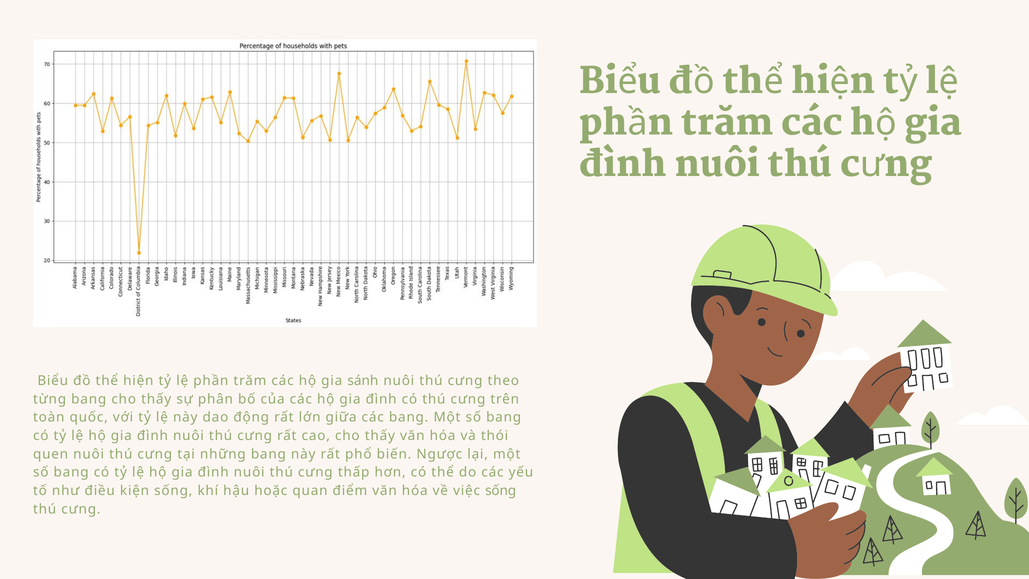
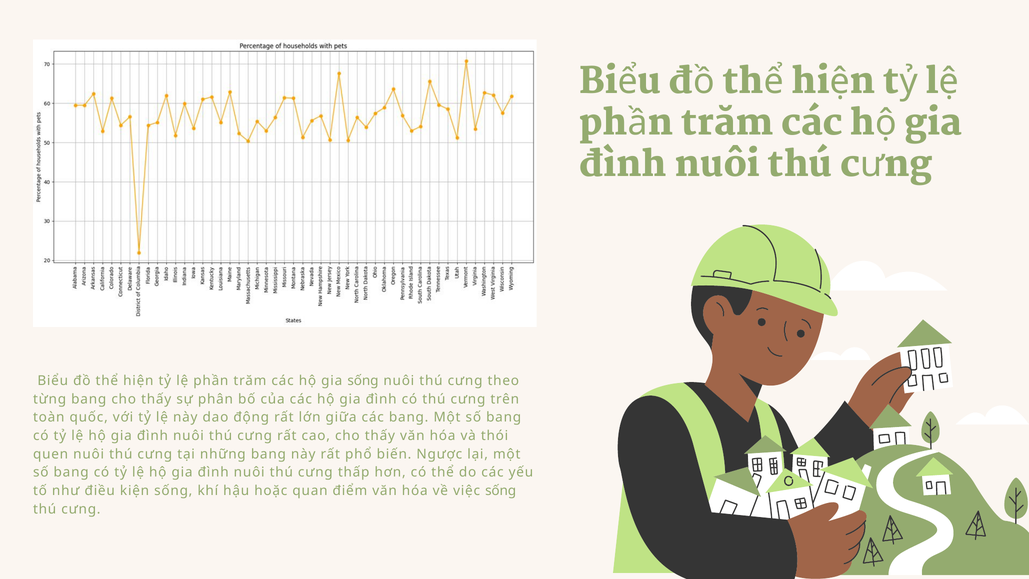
gia sánh: sánh -> sống
